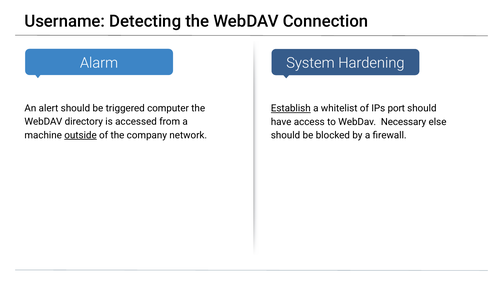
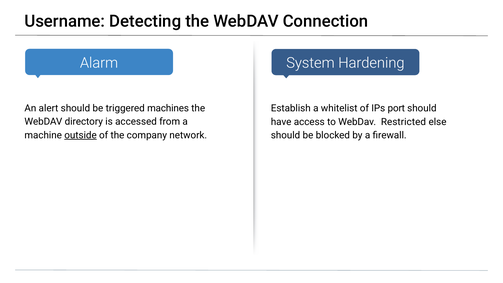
computer: computer -> machines
Establish underline: present -> none
Necessary: Necessary -> Restricted
